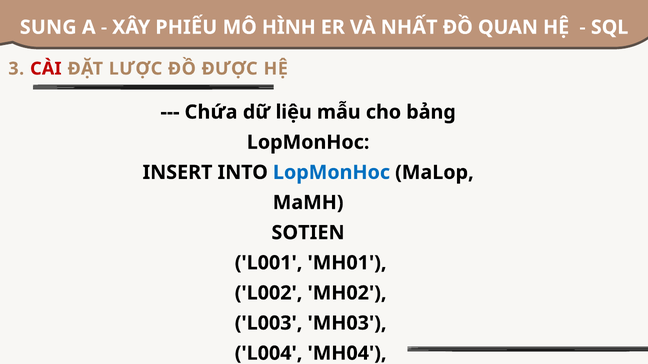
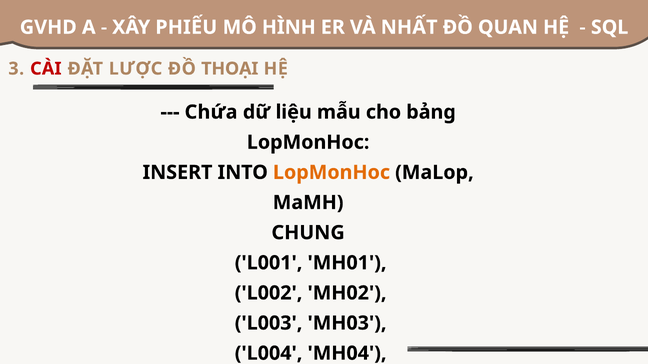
SUNG: SUNG -> GVHD
ĐƯỢC: ĐƯỢC -> THOẠI
LopMonHoc at (332, 173) colour: blue -> orange
SOTIEN: SOTIEN -> CHUNG
